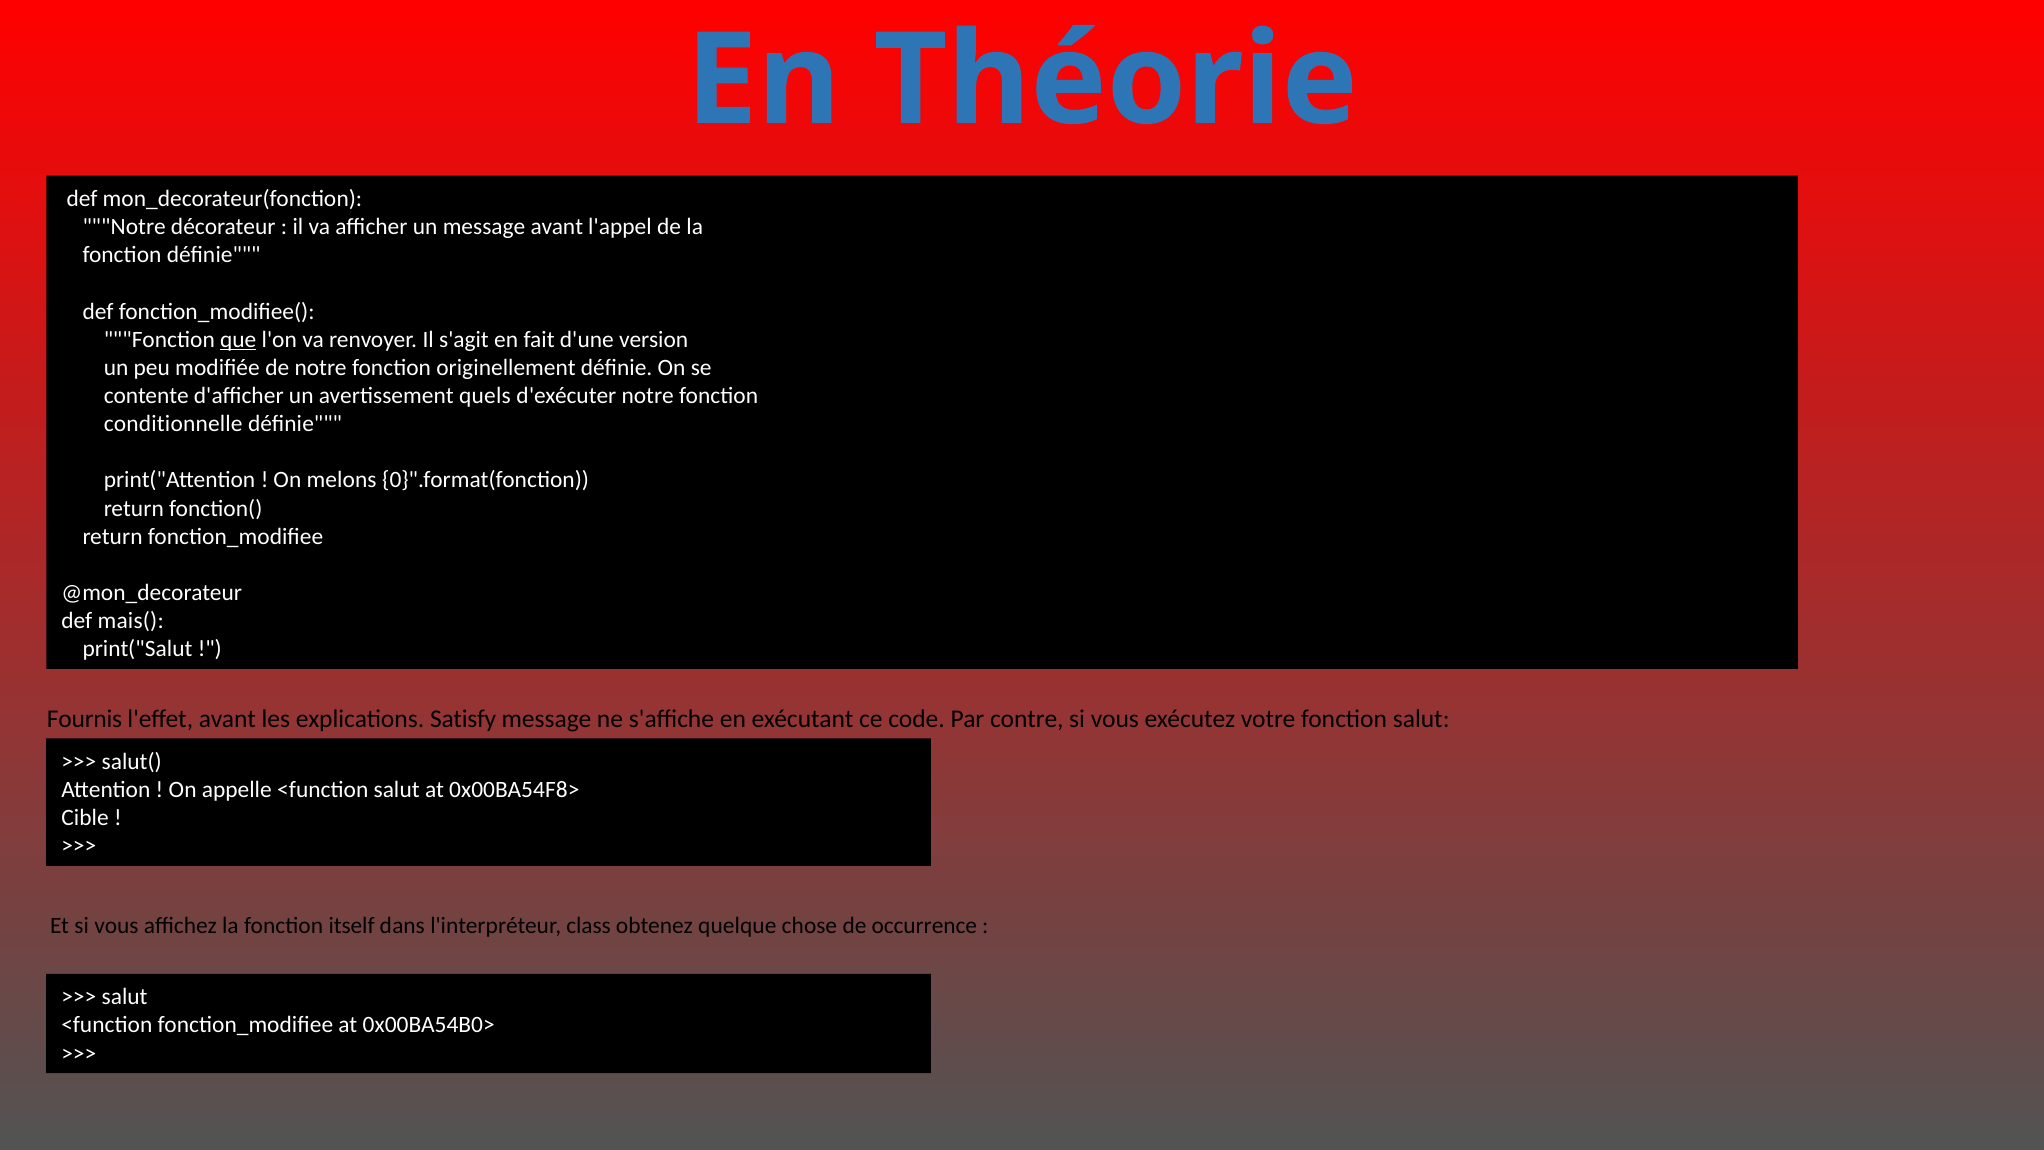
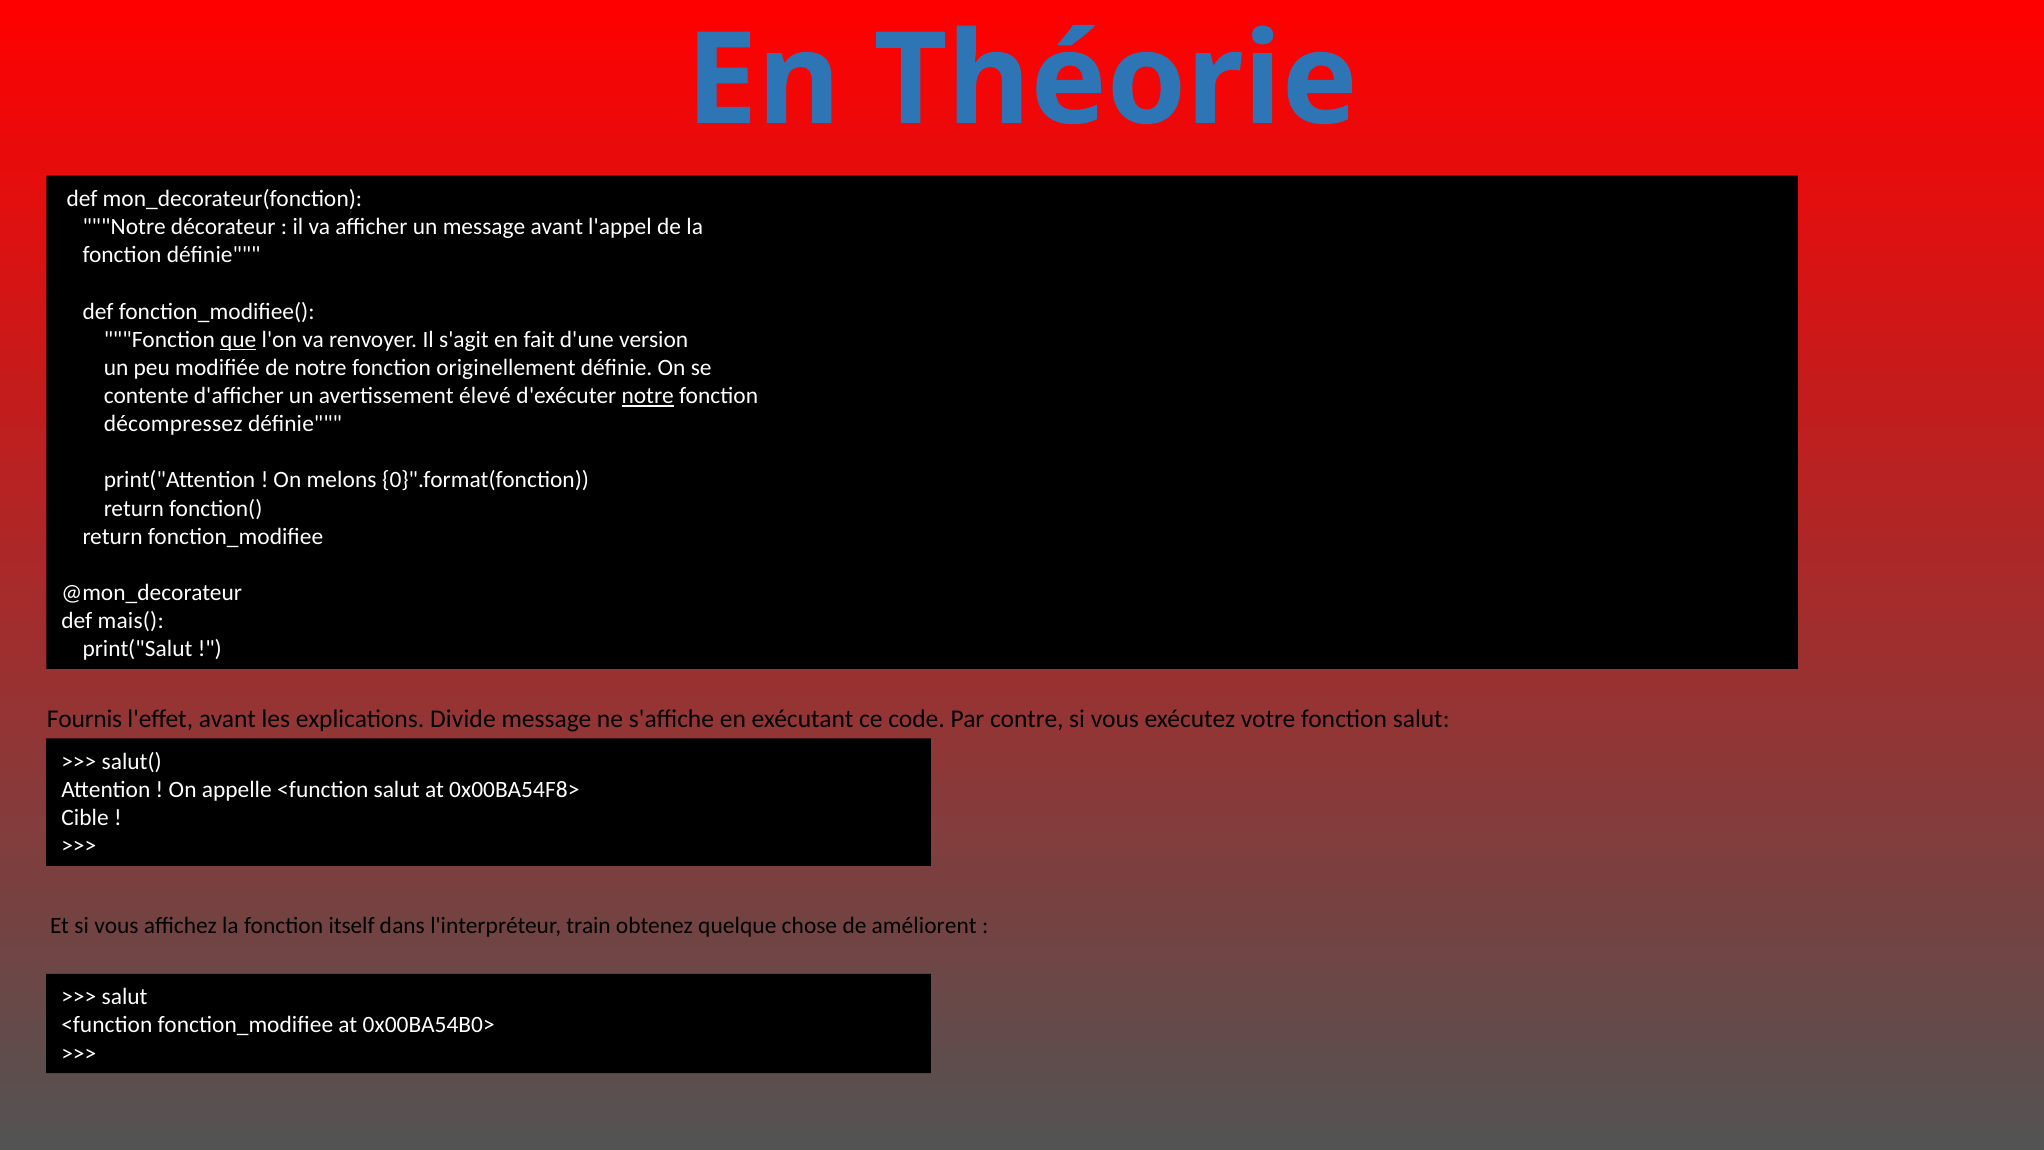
quels: quels -> élevé
notre at (648, 396) underline: none -> present
conditionnelle: conditionnelle -> décompressez
Satisfy: Satisfy -> Divide
class: class -> train
occurrence: occurrence -> améliorent
